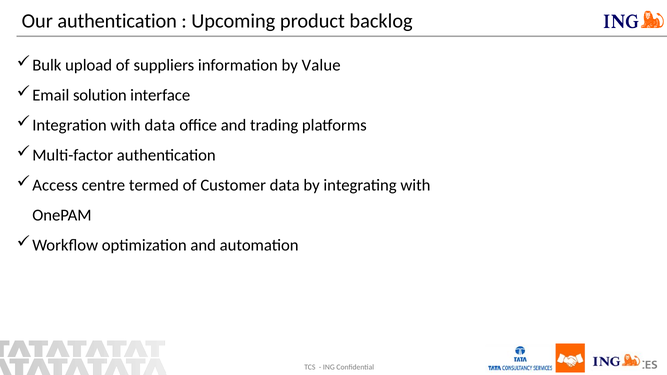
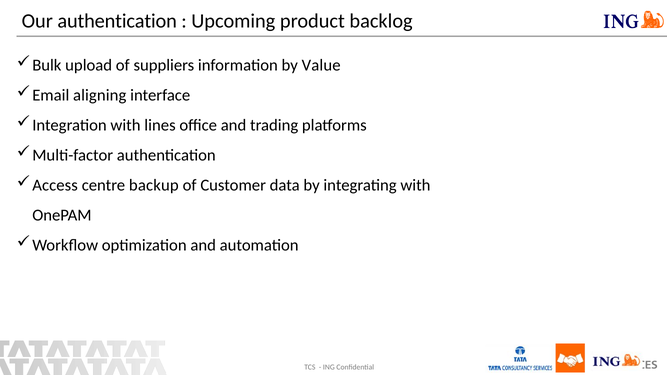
solution: solution -> aligning
with data: data -> lines
termed: termed -> backup
